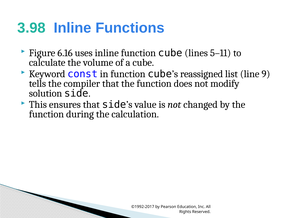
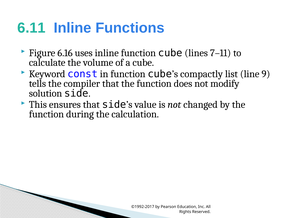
3.98: 3.98 -> 6.11
5–11: 5–11 -> 7–11
reassigned: reassigned -> compactly
